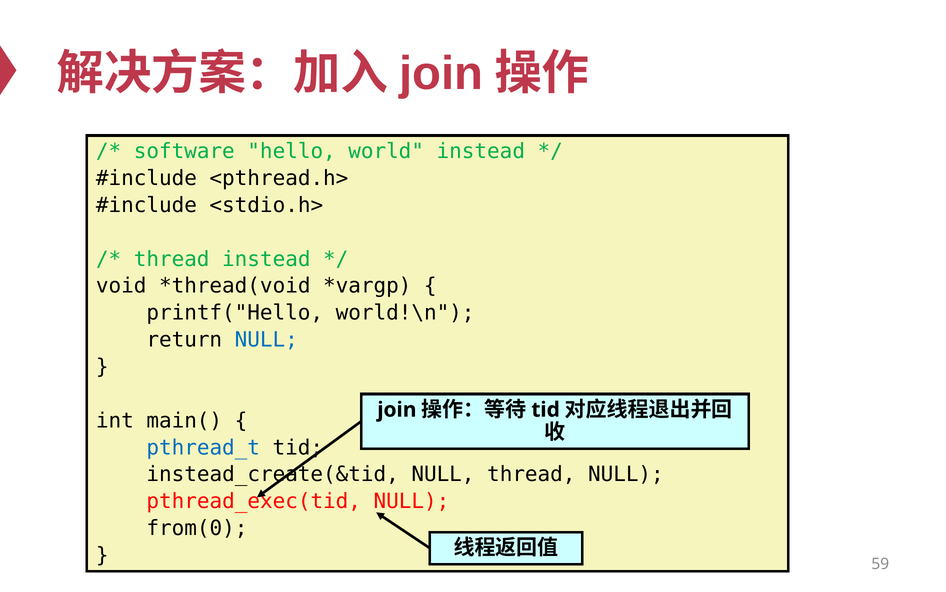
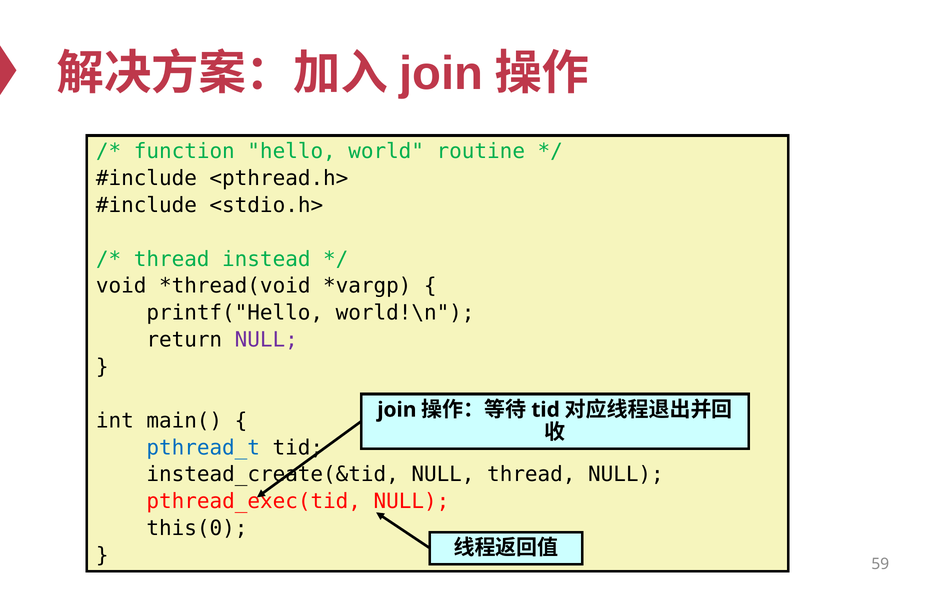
software: software -> function
world instead: instead -> routine
NULL at (266, 339) colour: blue -> purple
from(0: from(0 -> this(0
